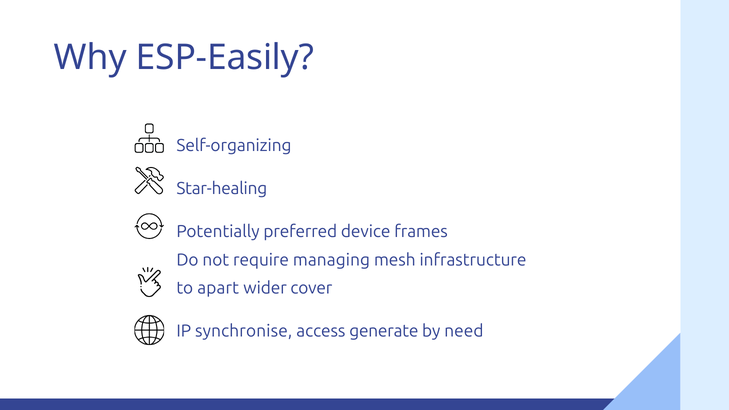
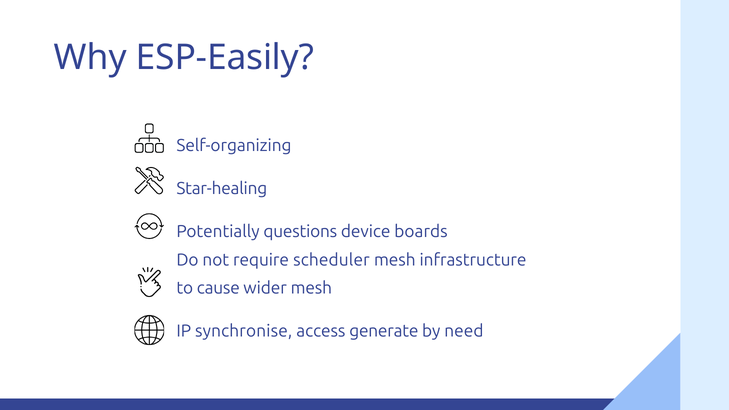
preferred: preferred -> questions
frames: frames -> boards
managing: managing -> scheduler
apart: apart -> cause
wider cover: cover -> mesh
